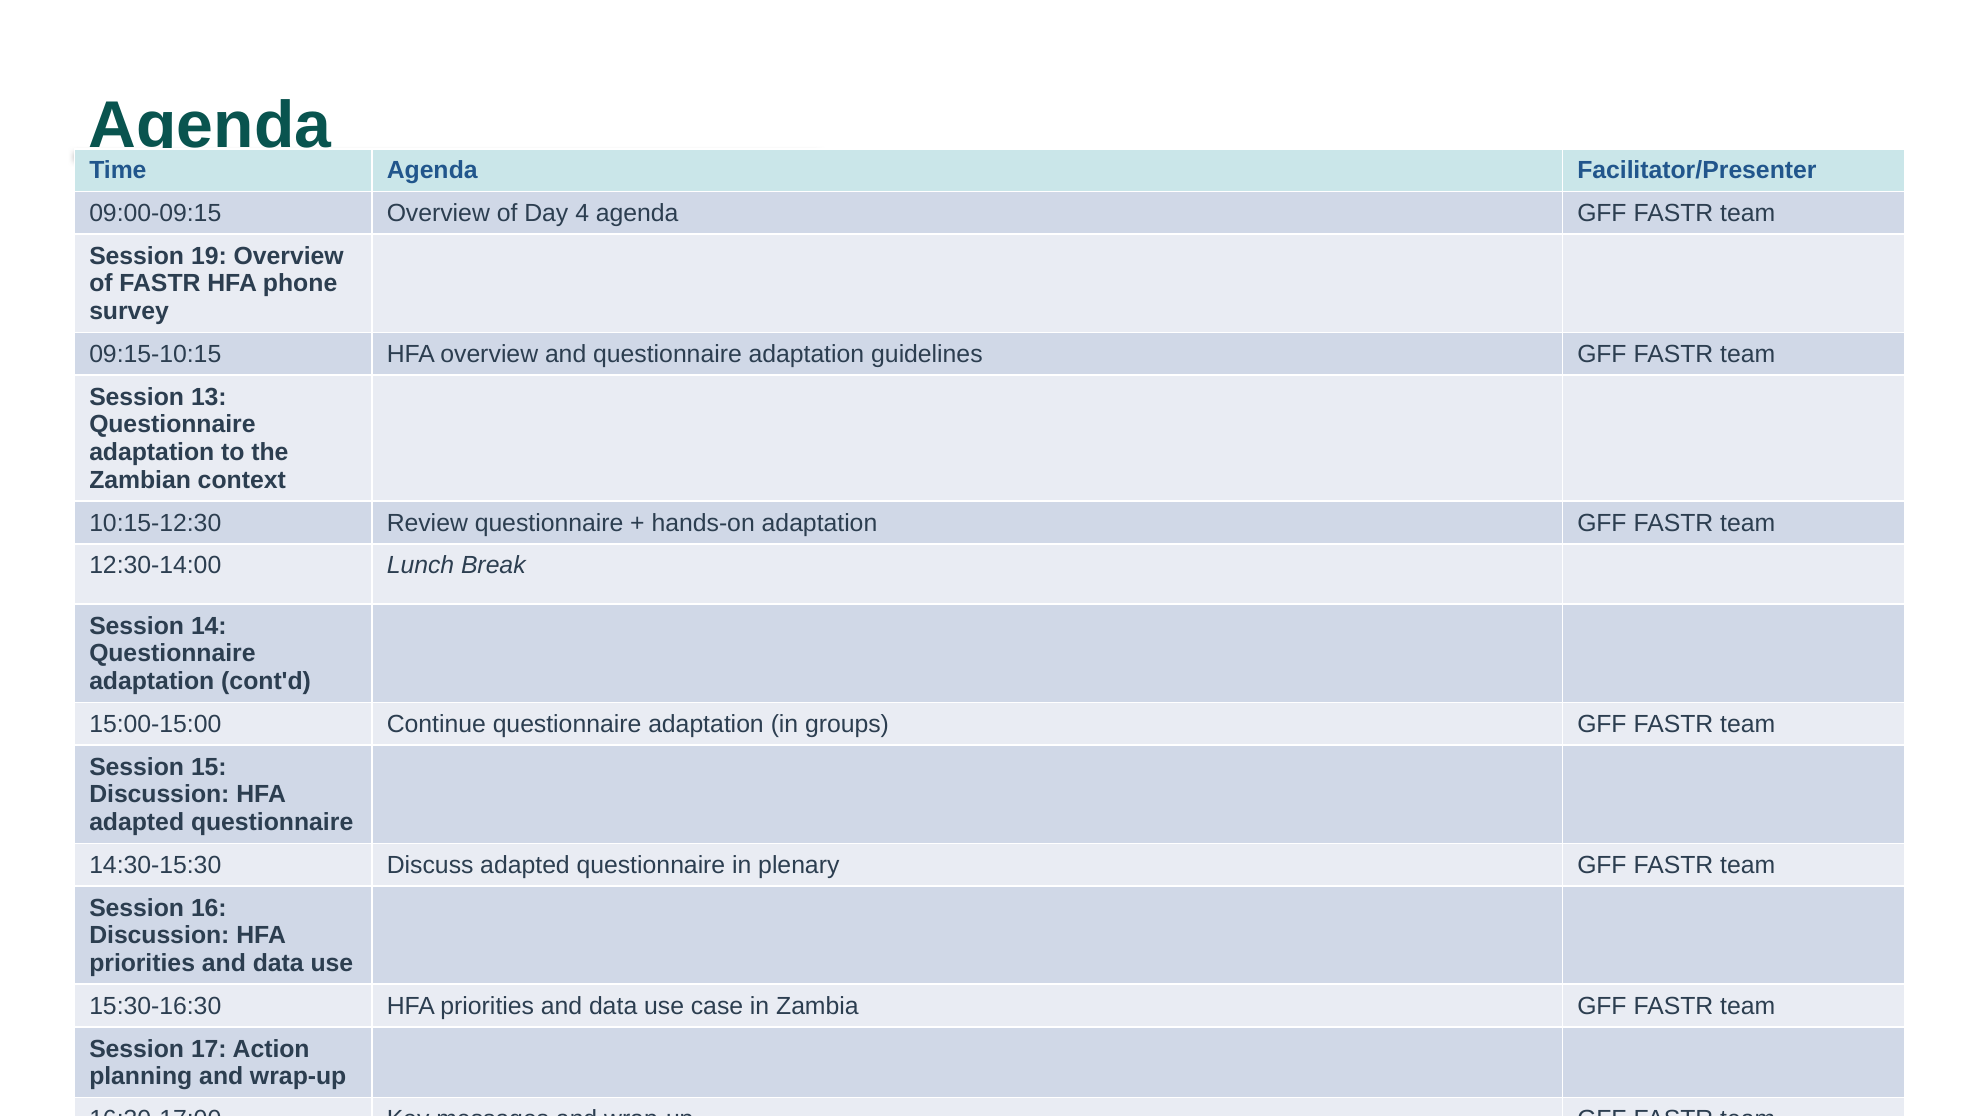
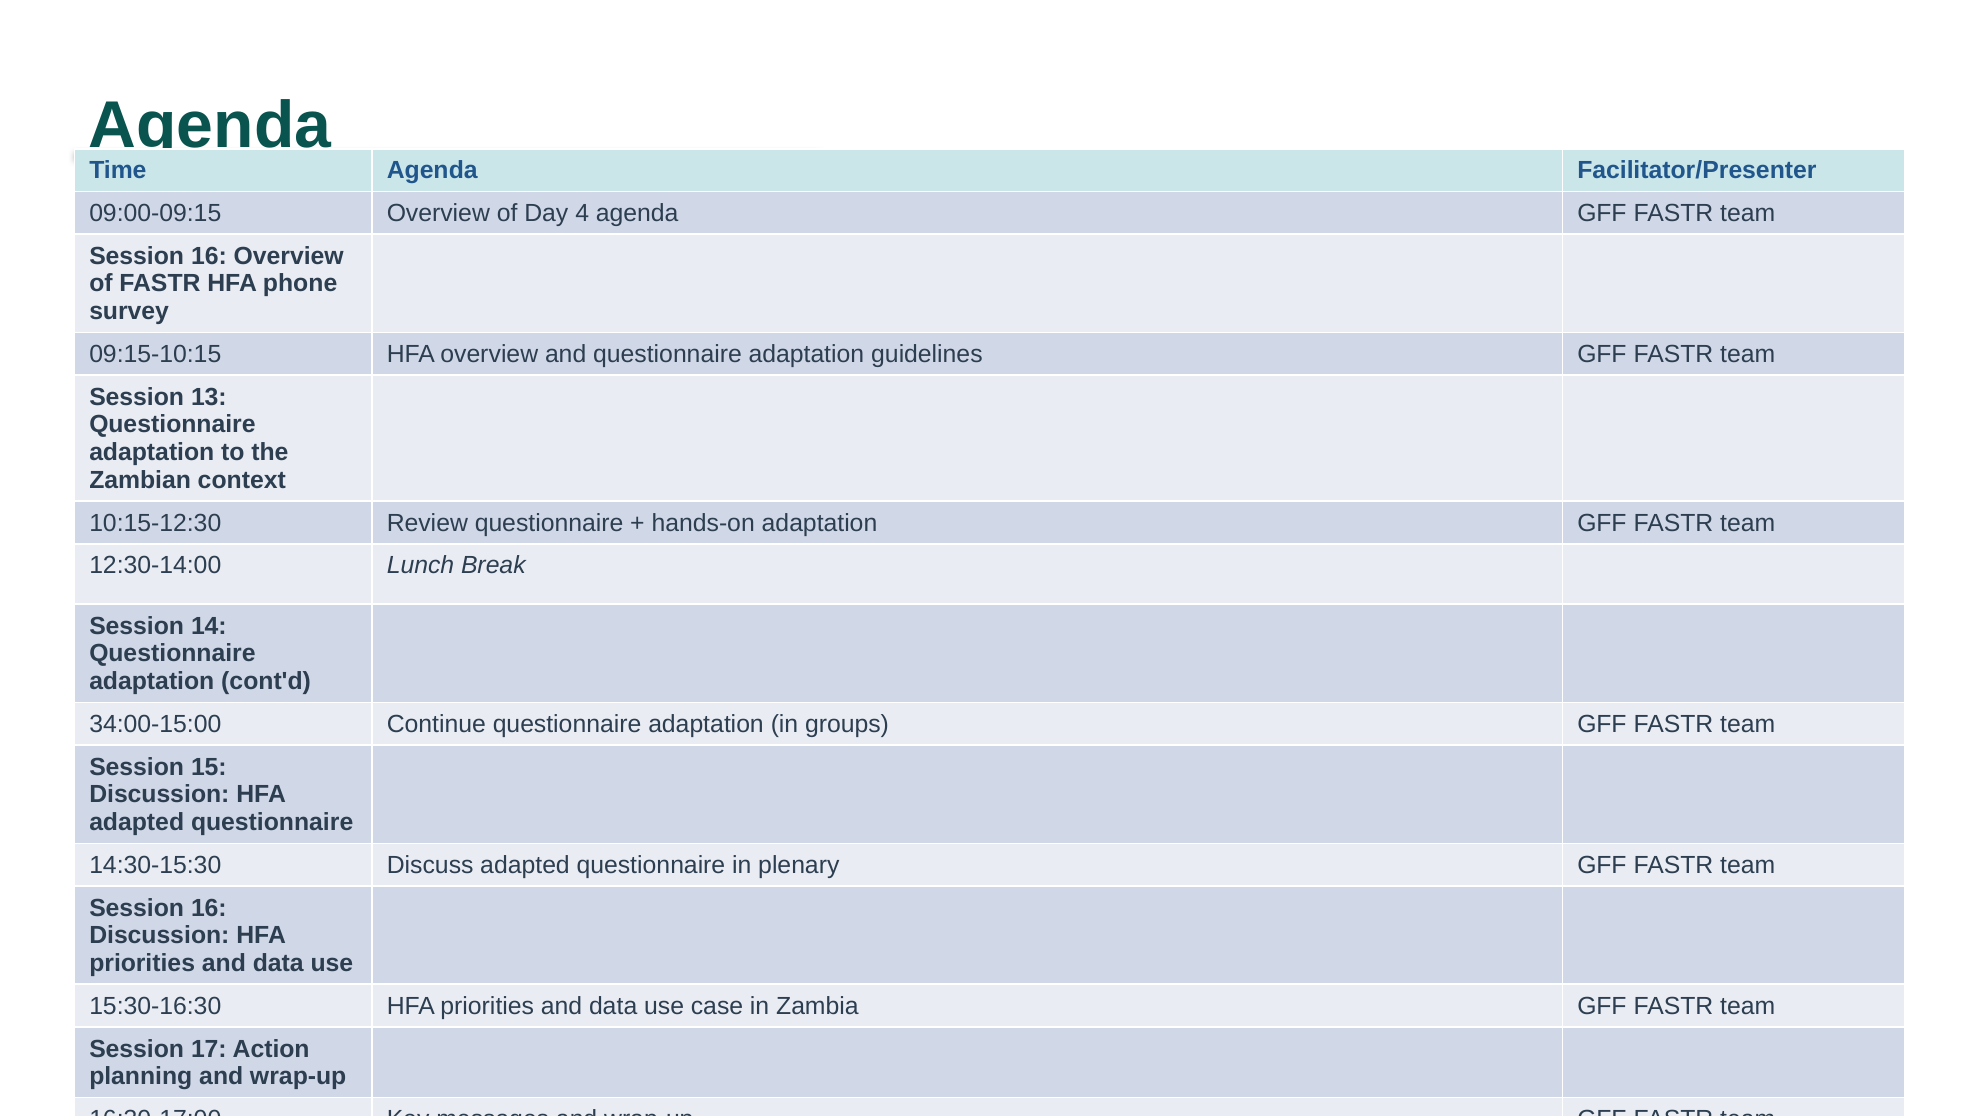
19 at (209, 256): 19 -> 16
15:00-15:00: 15:00-15:00 -> 34:00-15:00
